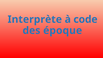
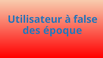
Interprète: Interprète -> Utilisateur
code: code -> false
